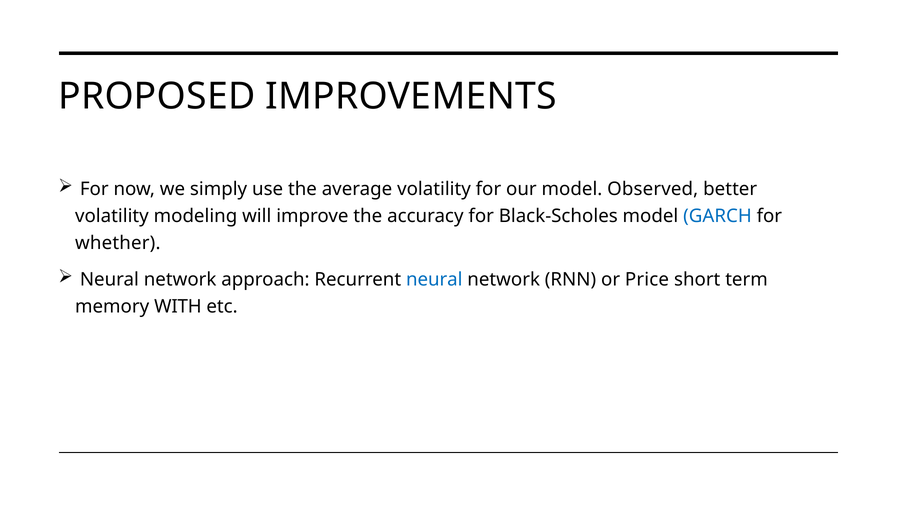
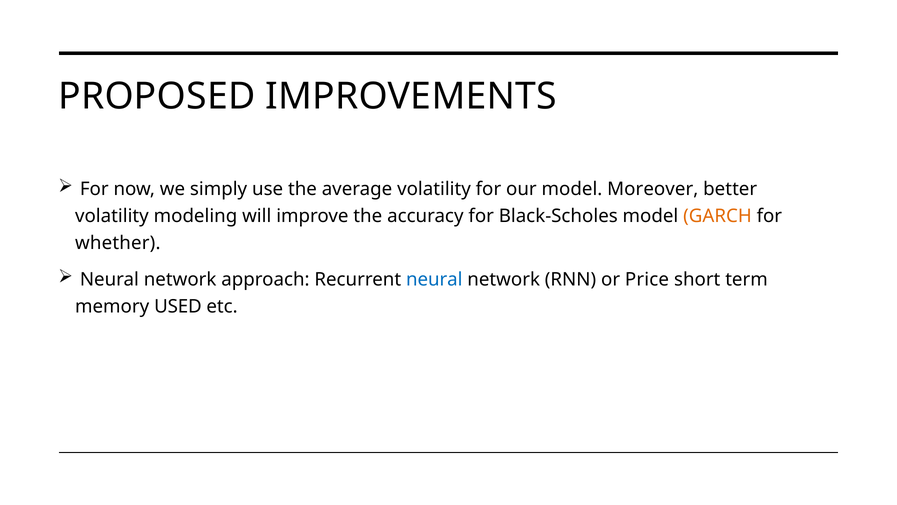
Observed: Observed -> Moreover
GARCH colour: blue -> orange
WITH: WITH -> USED
